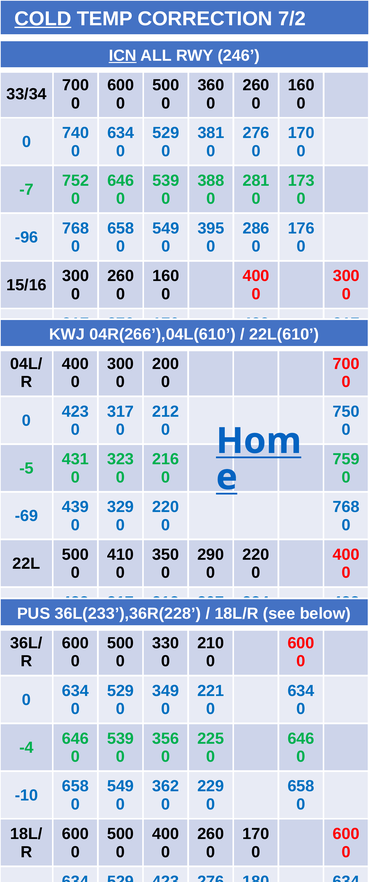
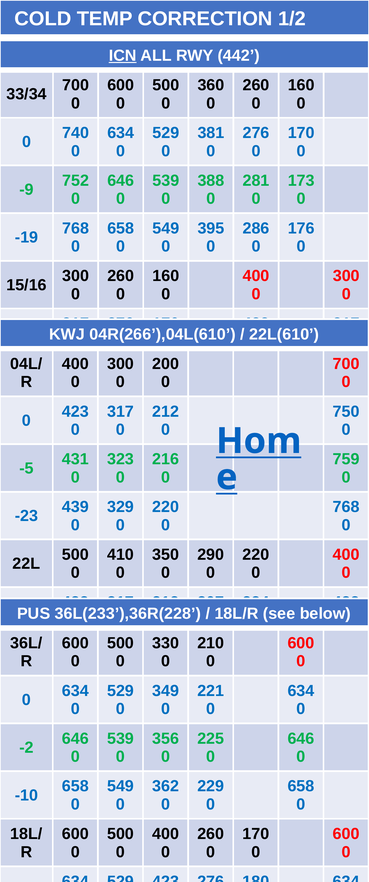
COLD underline: present -> none
7/2: 7/2 -> 1/2
246: 246 -> 442
-7: -7 -> -9
-96: -96 -> -19
-69: -69 -> -23
-4: -4 -> -2
